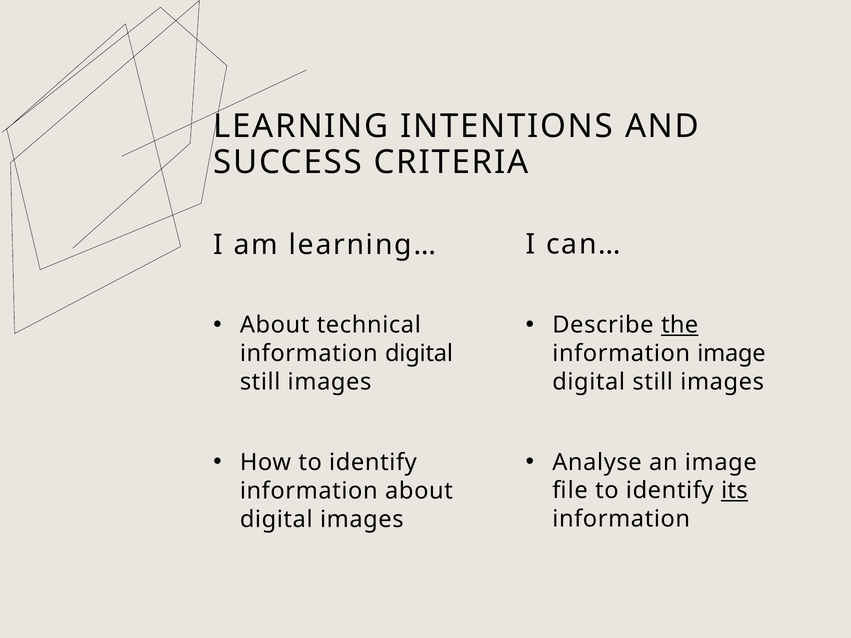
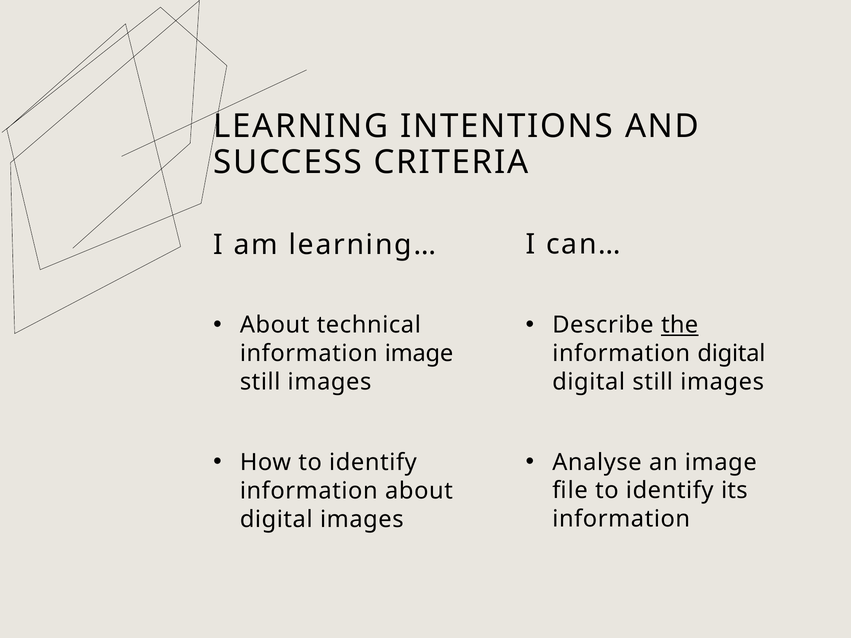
information image: image -> digital
information digital: digital -> image
its underline: present -> none
